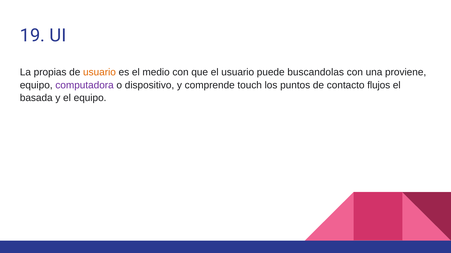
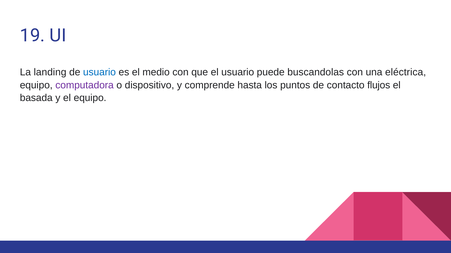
propias: propias -> landing
usuario at (99, 73) colour: orange -> blue
proviene: proviene -> eléctrica
touch: touch -> hasta
